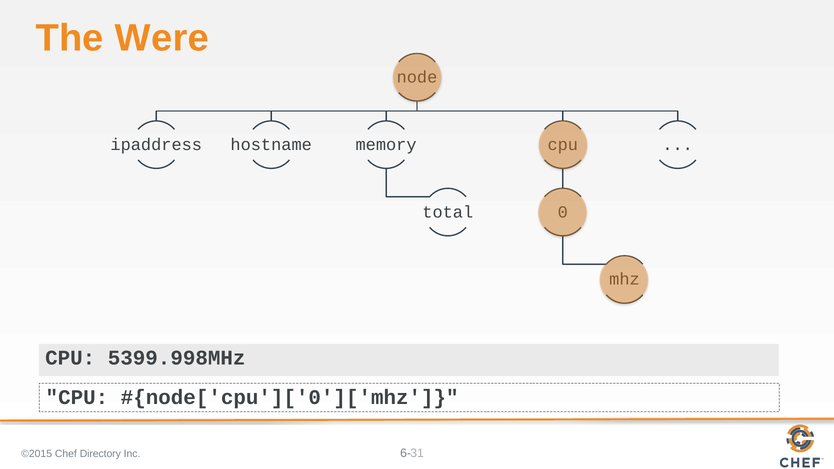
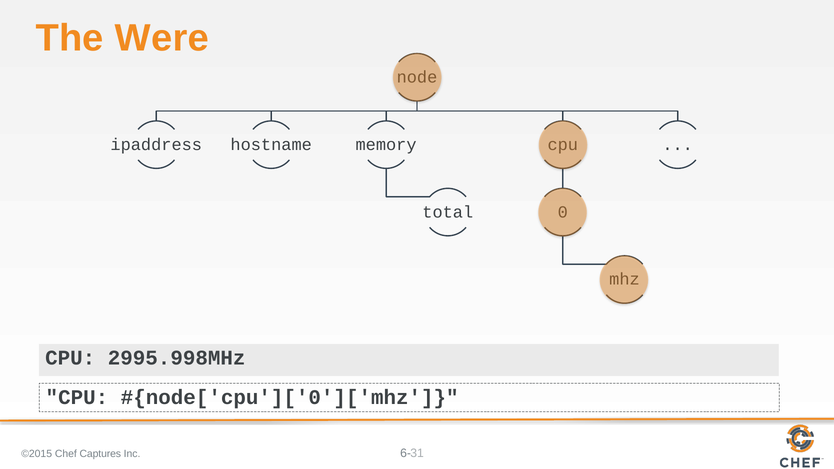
5399.998MHz: 5399.998MHz -> 2995.998MHz
Directory: Directory -> Captures
